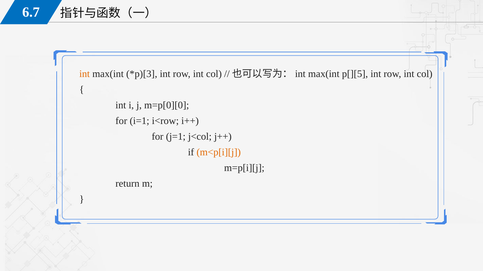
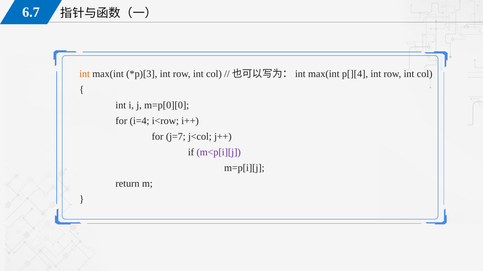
p[][5: p[][5 -> p[][4
i=1: i=1 -> i=4
j=1: j=1 -> j=7
m<p[i][j colour: orange -> purple
